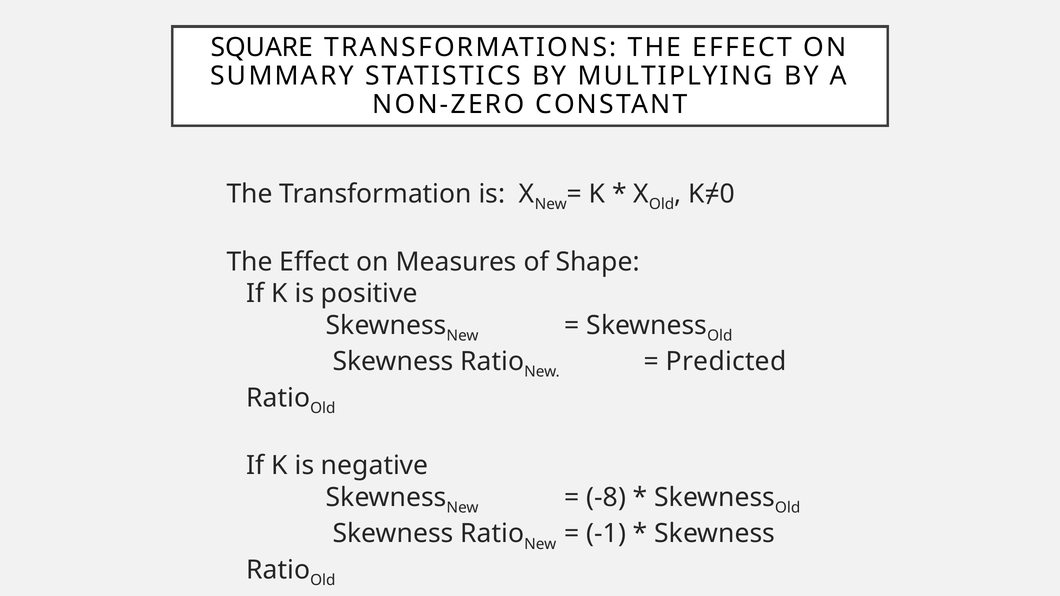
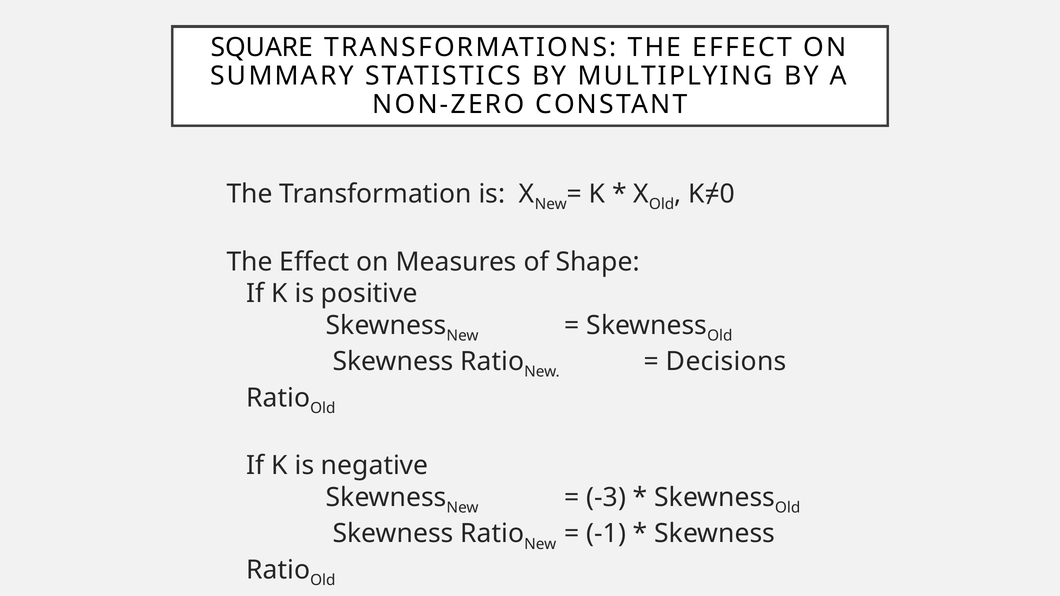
Predicted: Predicted -> Decisions
-8: -8 -> -3
